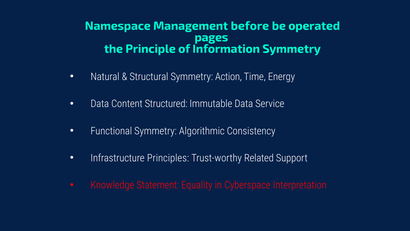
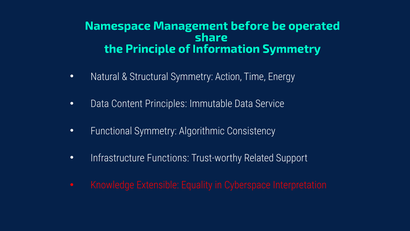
pages: pages -> share
Structured: Structured -> Principles
Principles: Principles -> Functions
Statement: Statement -> Extensible
